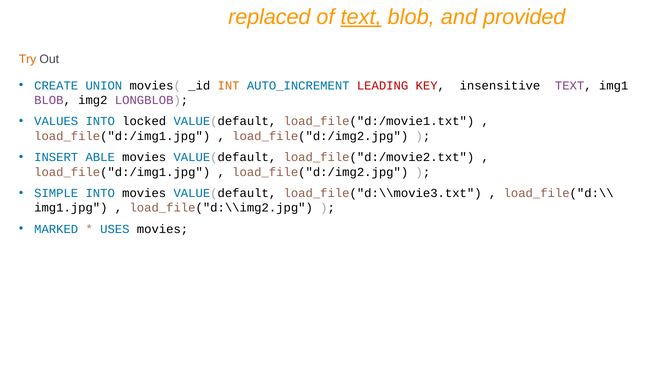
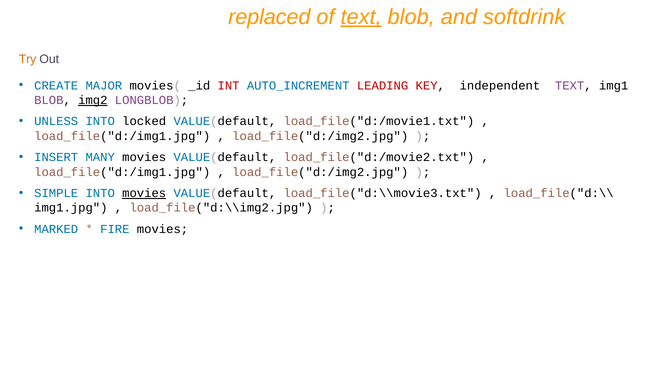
provided: provided -> softdrink
UNION: UNION -> MAJOR
INT colour: orange -> red
insensitive: insensitive -> independent
img2 underline: none -> present
VALUES: VALUES -> UNLESS
ABLE: ABLE -> MANY
movies at (144, 193) underline: none -> present
USES: USES -> FIRE
